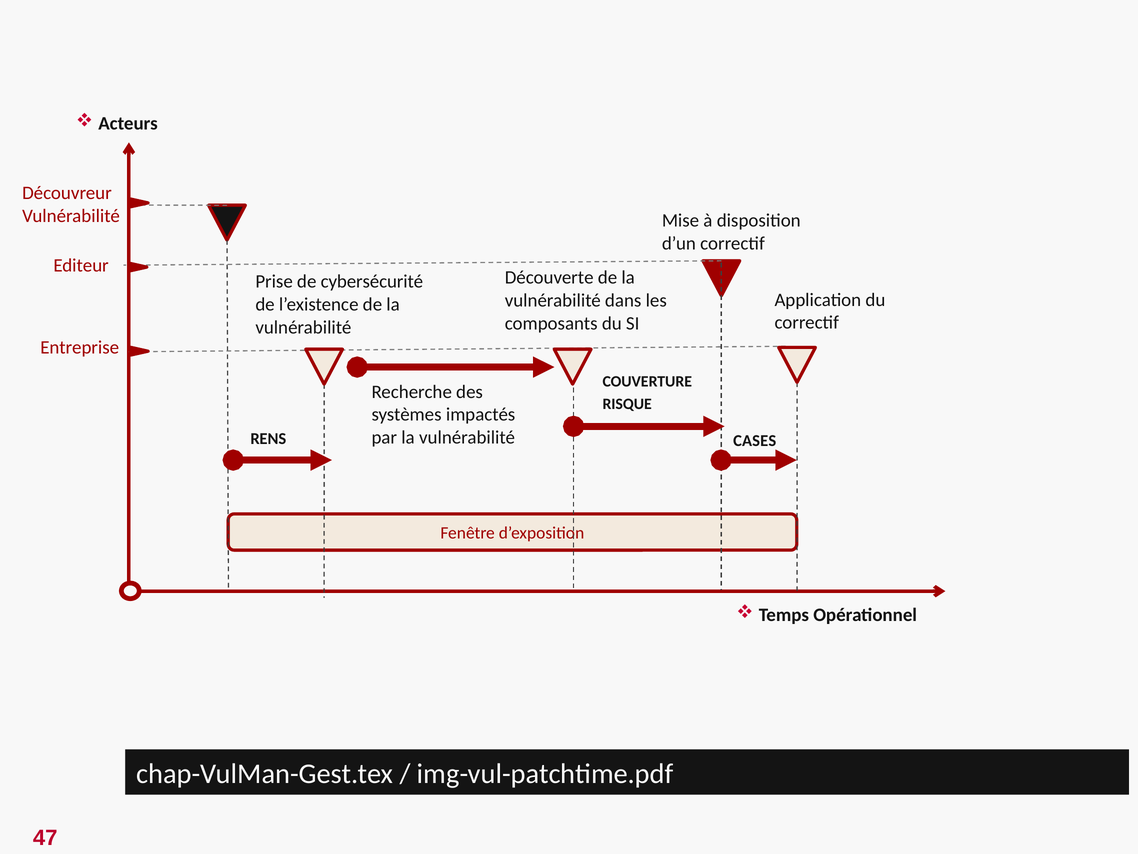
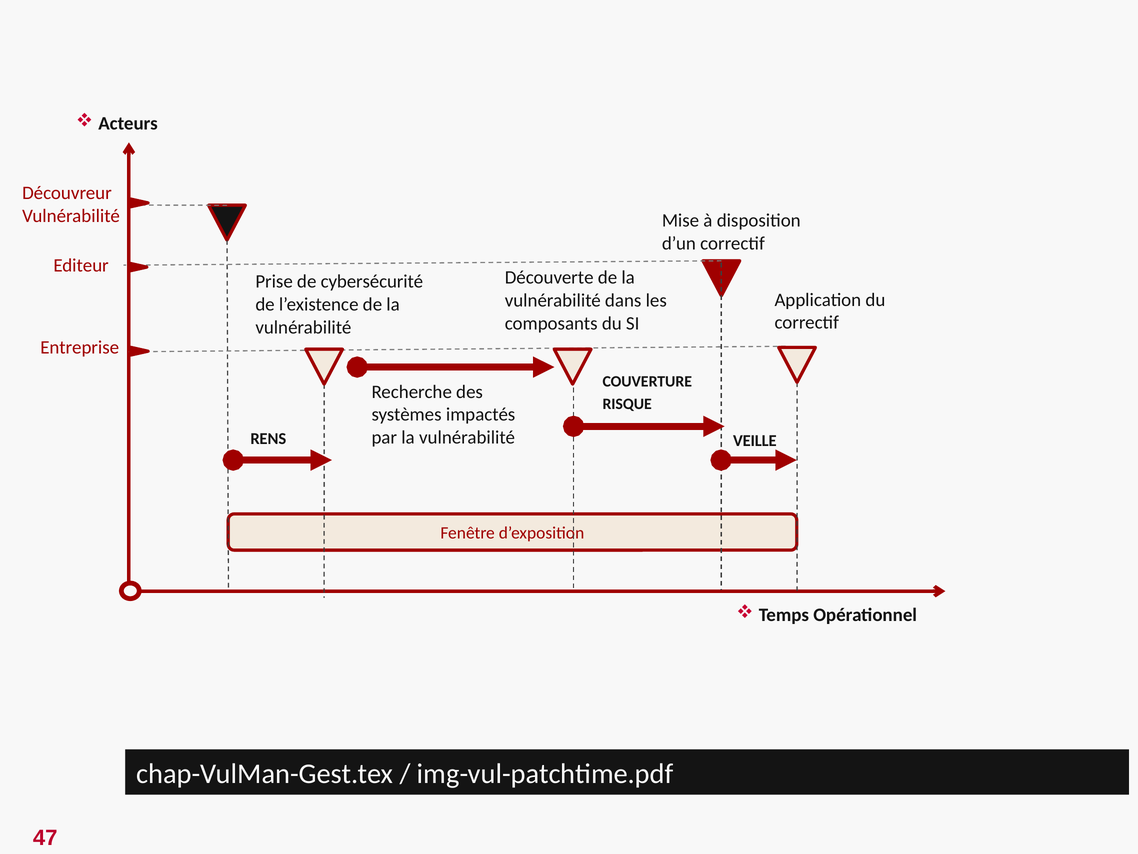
CASES: CASES -> VEILLE
